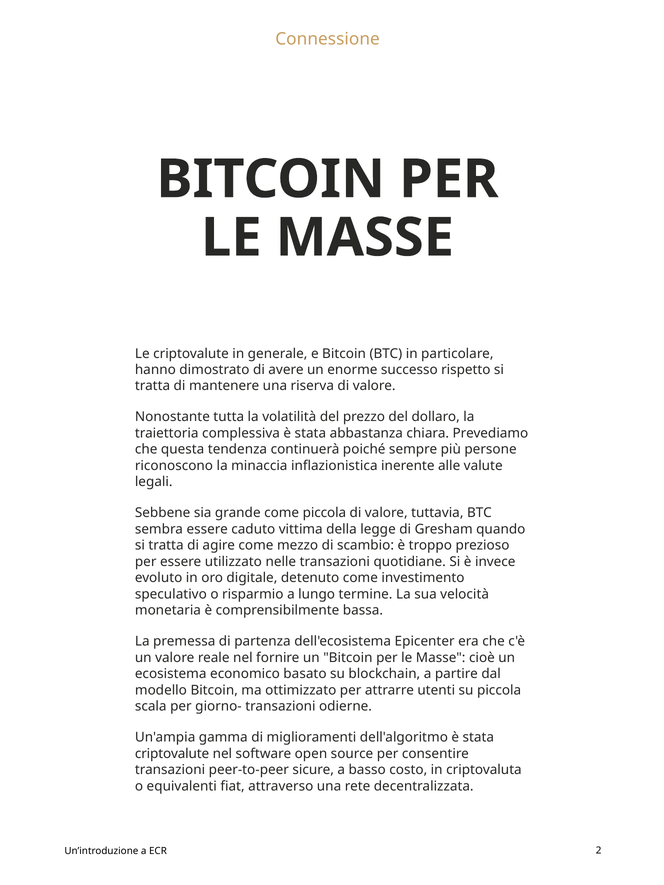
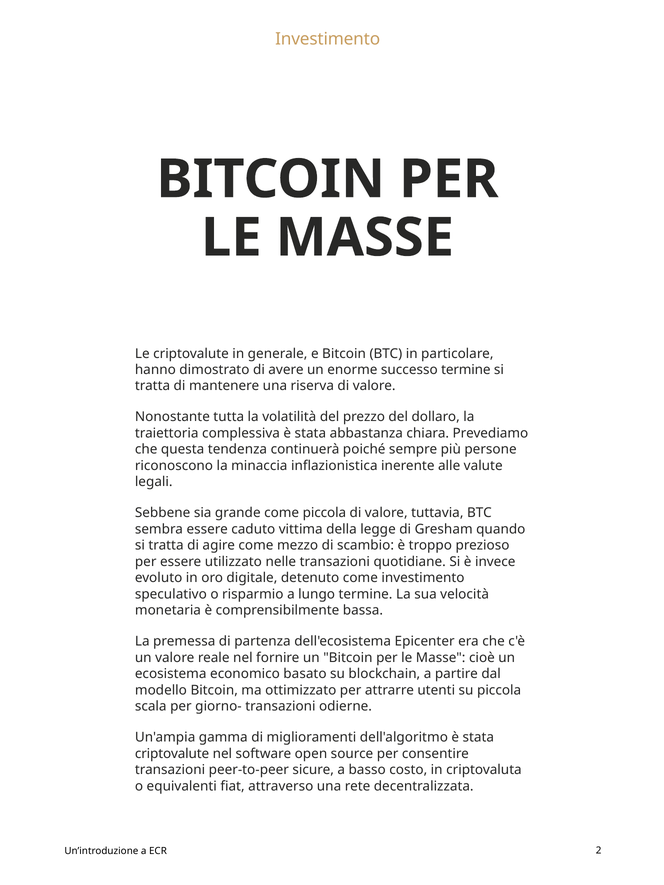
Connessione at (328, 39): Connessione -> Investimento
successo rispetto: rispetto -> termine
